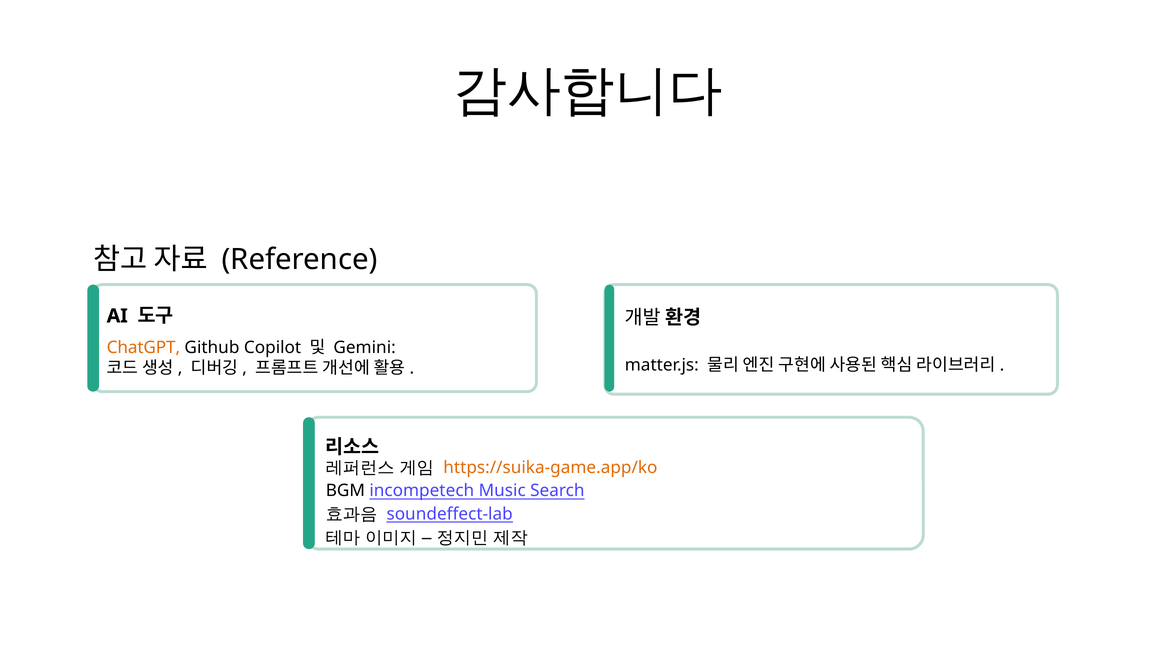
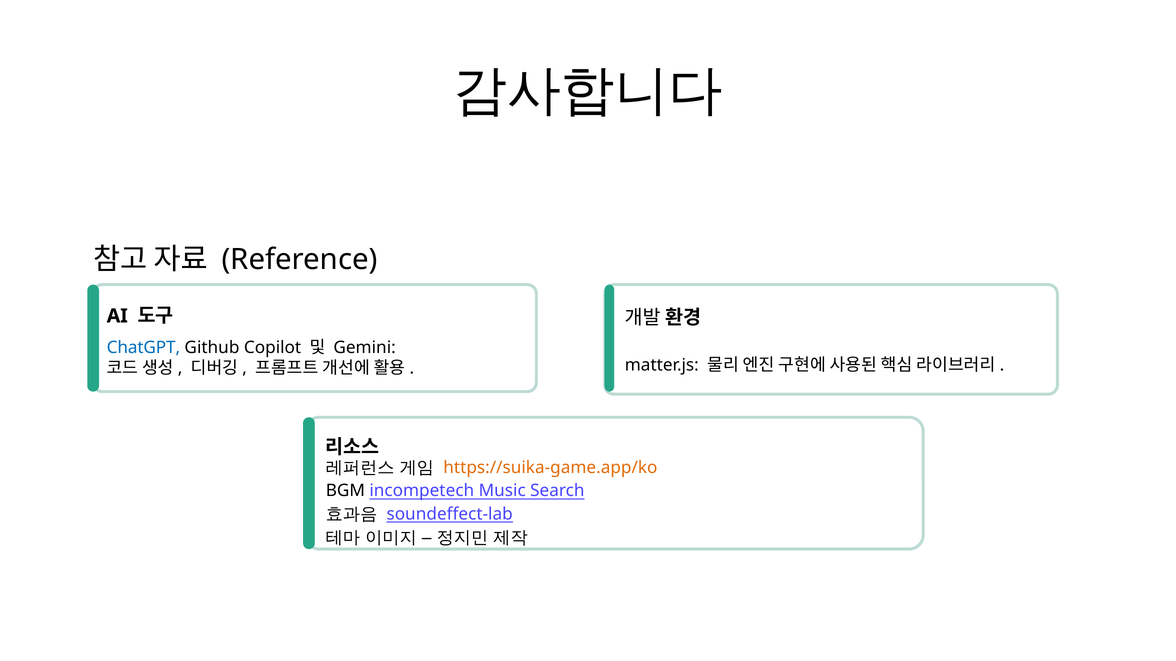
ChatGPT colour: orange -> blue
